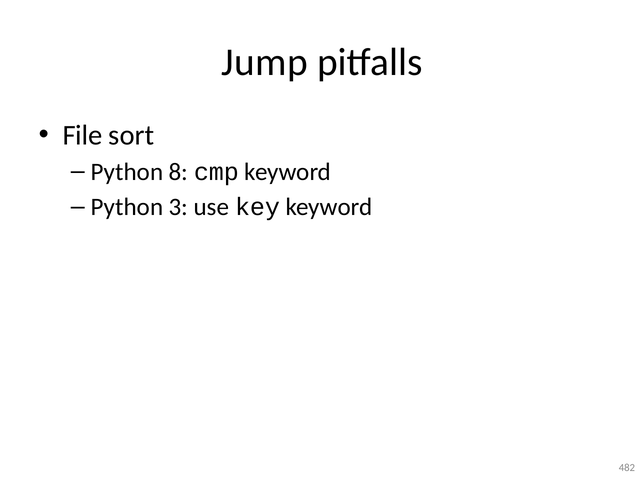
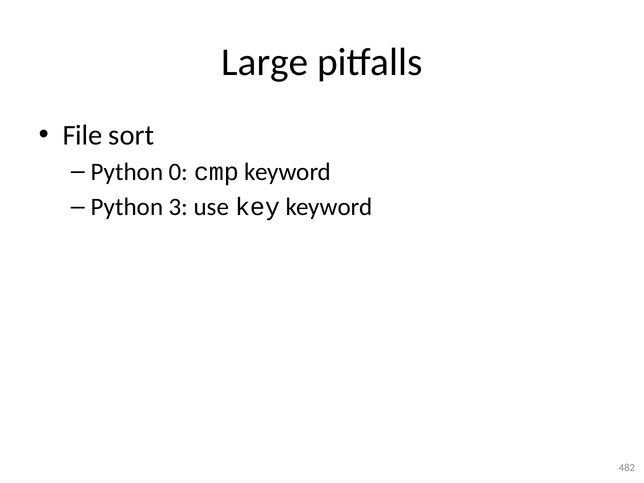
Jump: Jump -> Large
8: 8 -> 0
